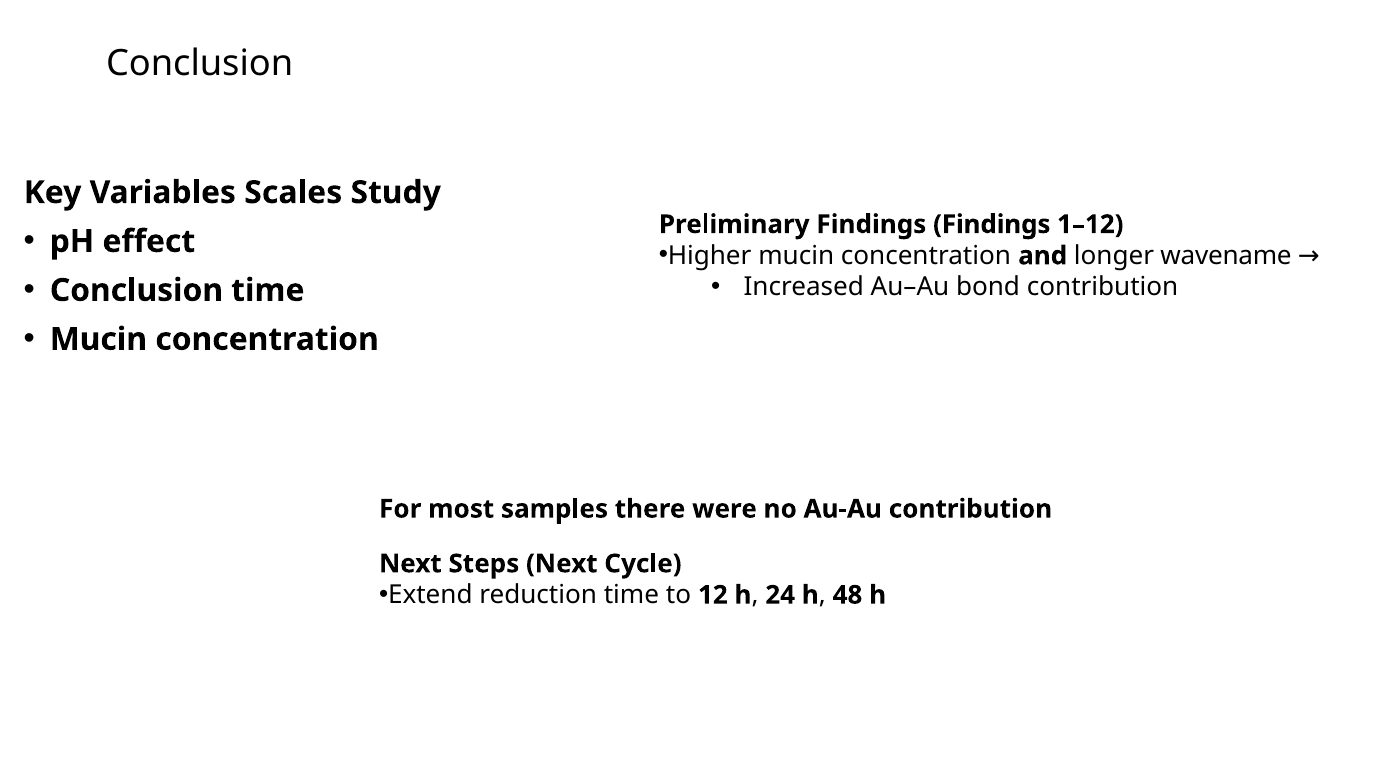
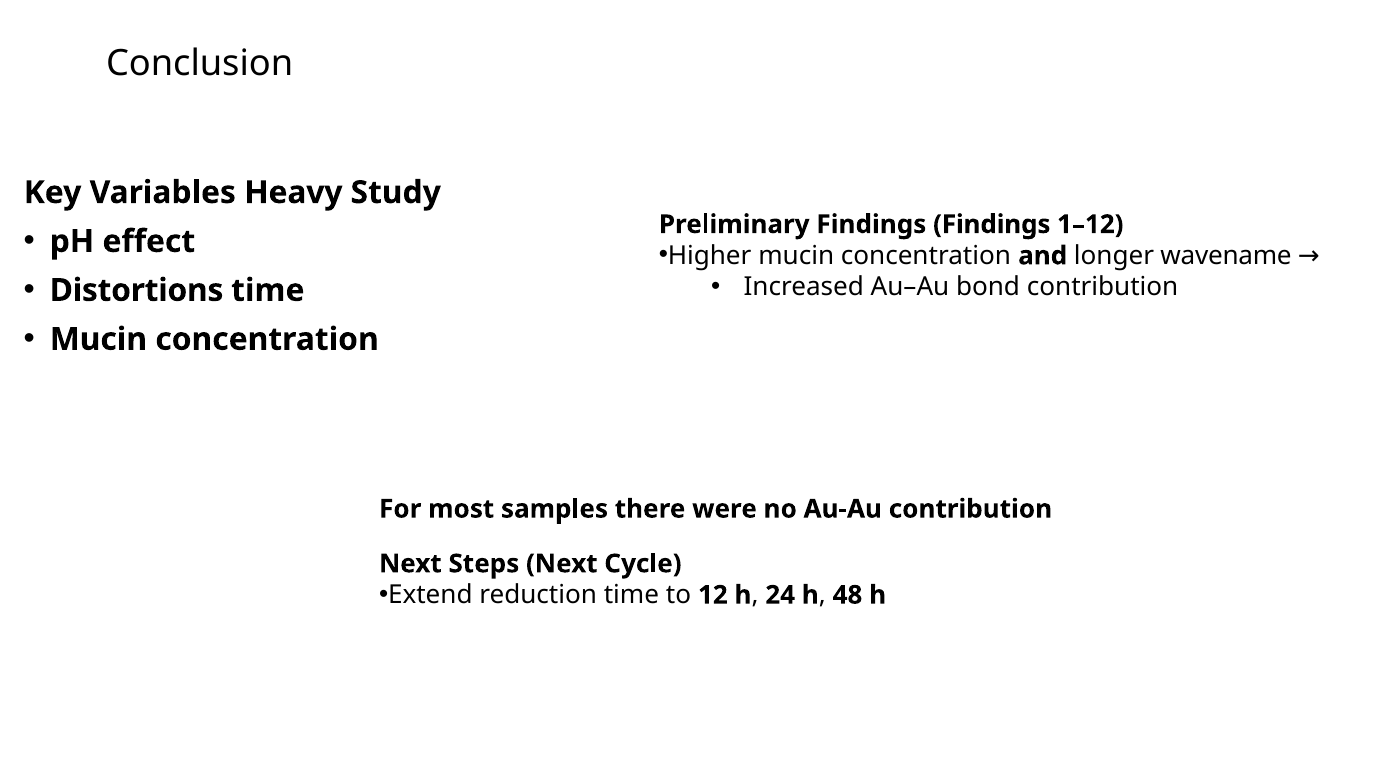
Scales: Scales -> Heavy
Conclusion at (136, 290): Conclusion -> Distortions
